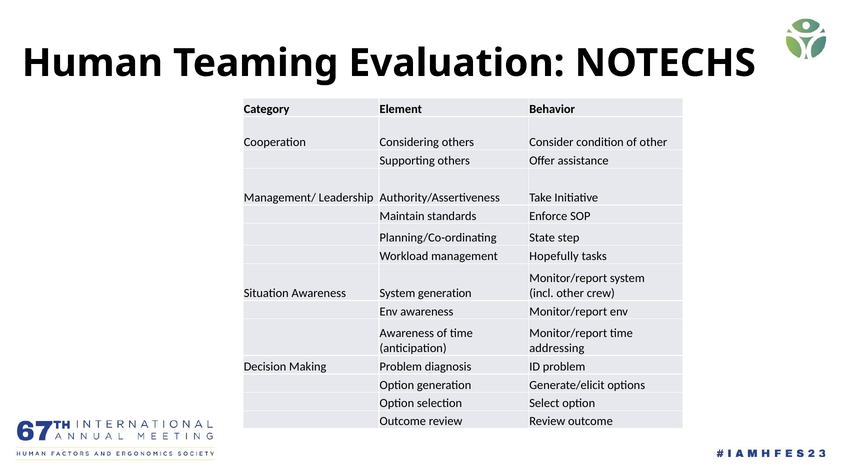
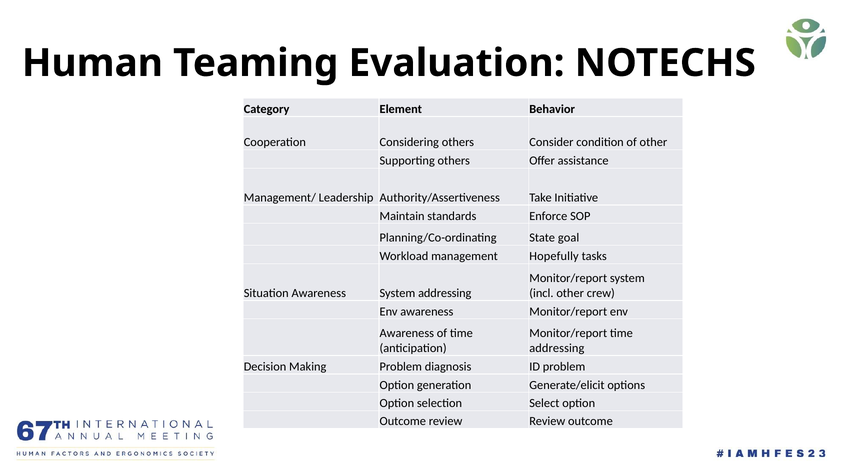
step: step -> goal
System generation: generation -> addressing
